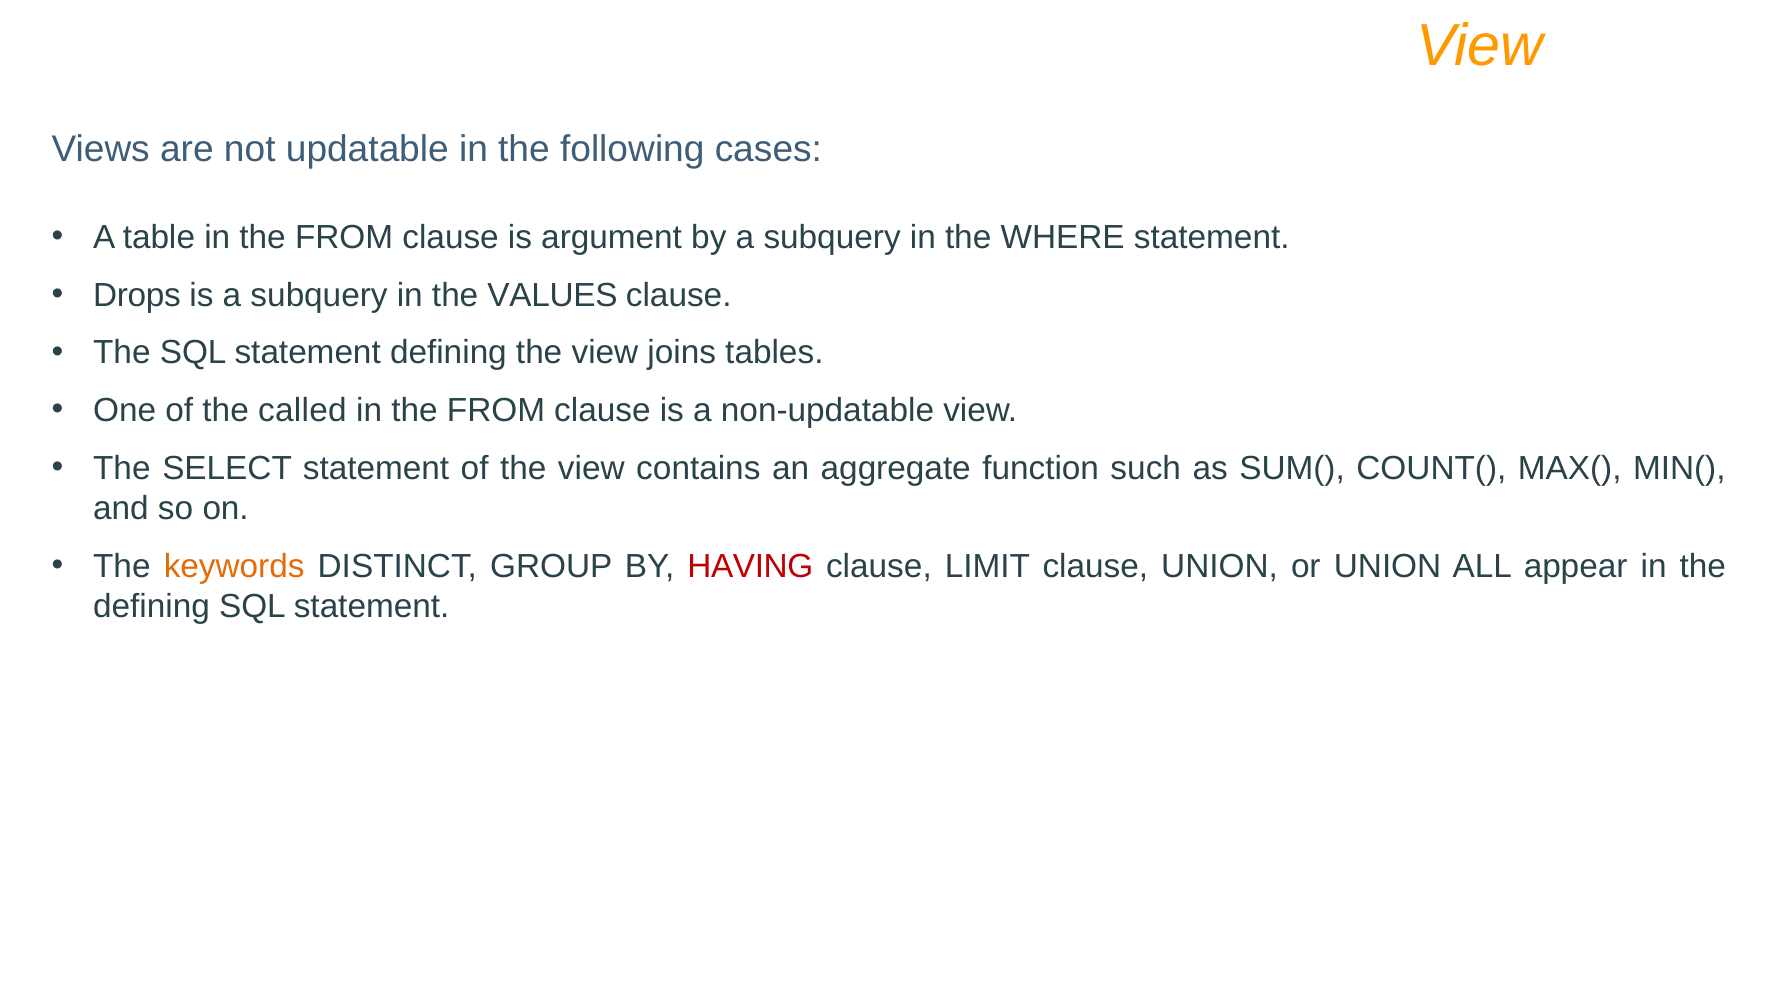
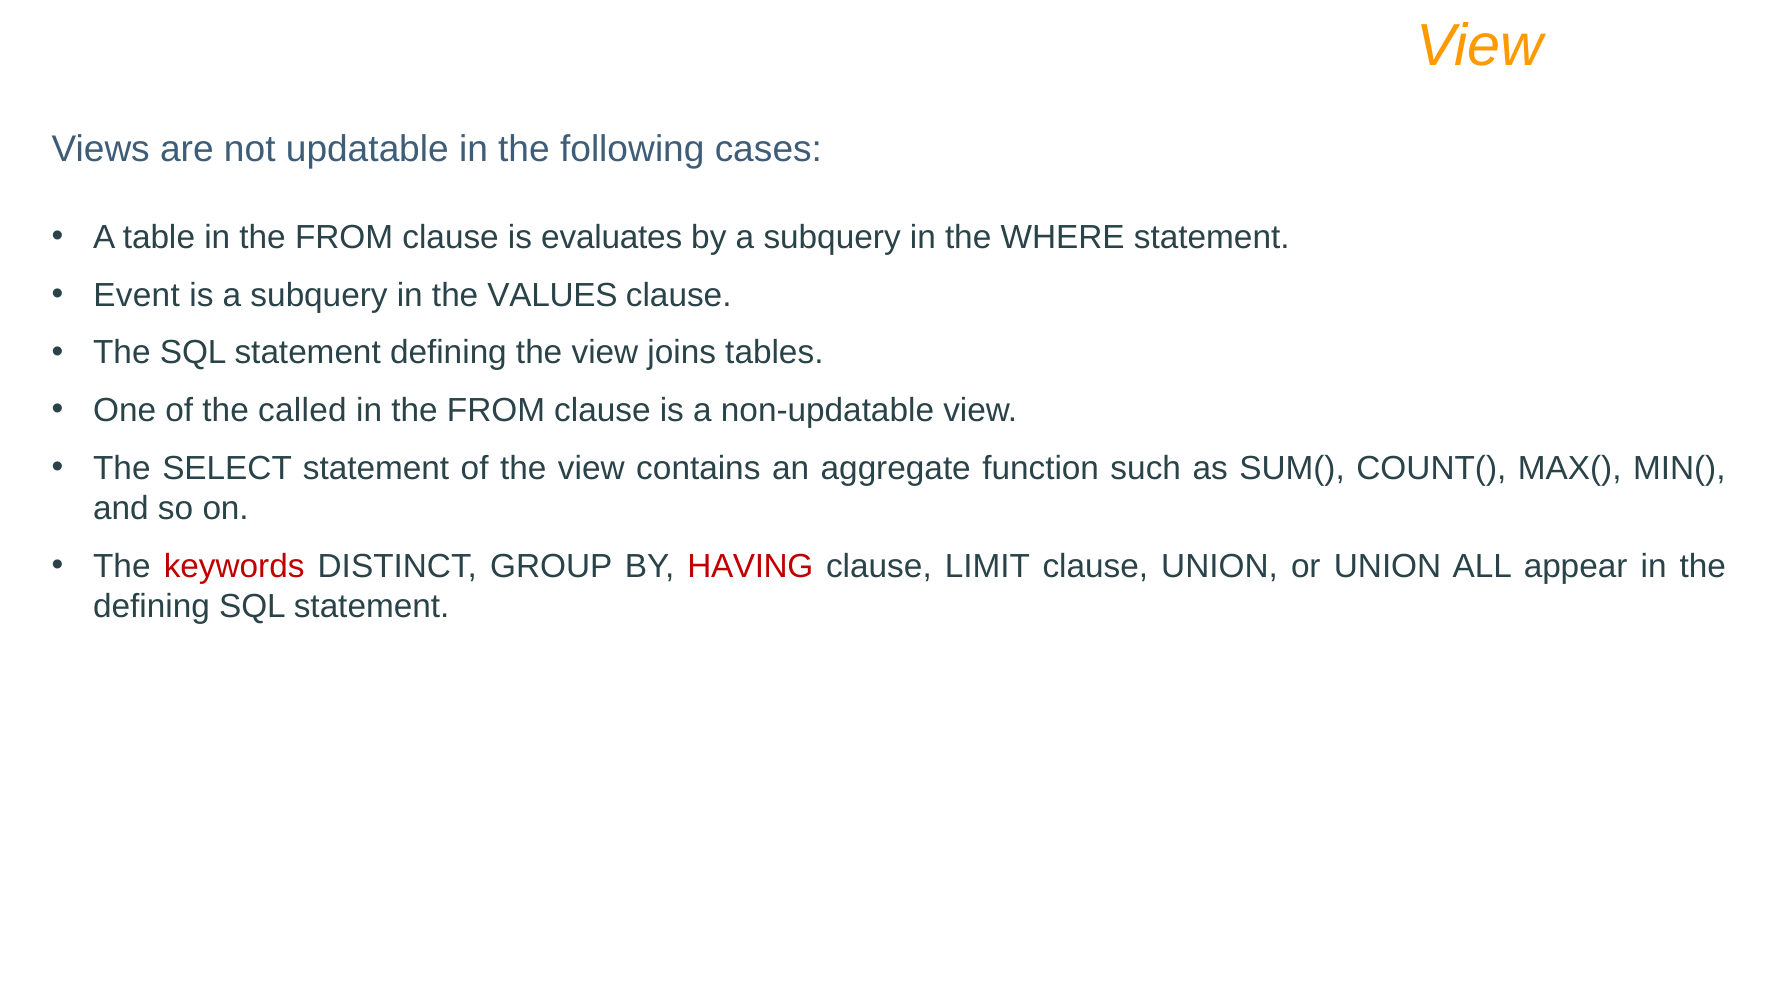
argument: argument -> evaluates
Drops: Drops -> Event
keywords colour: orange -> red
